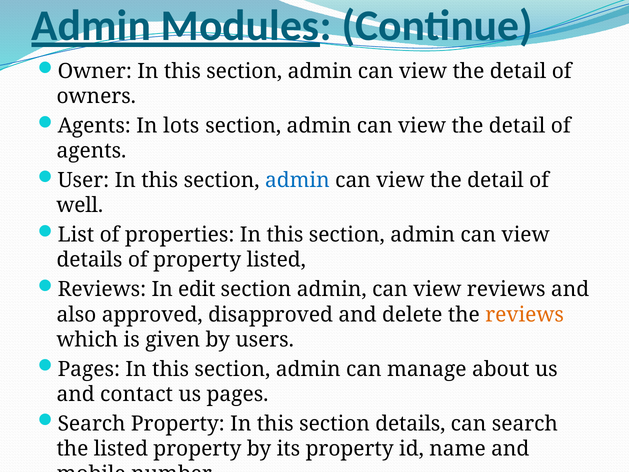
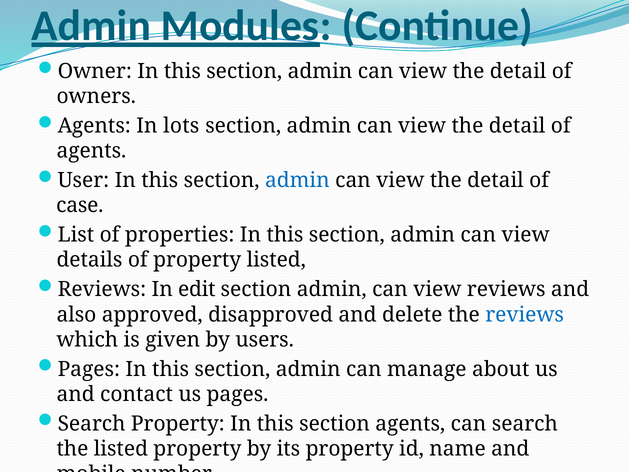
well: well -> case
reviews at (525, 314) colour: orange -> blue
section details: details -> agents
